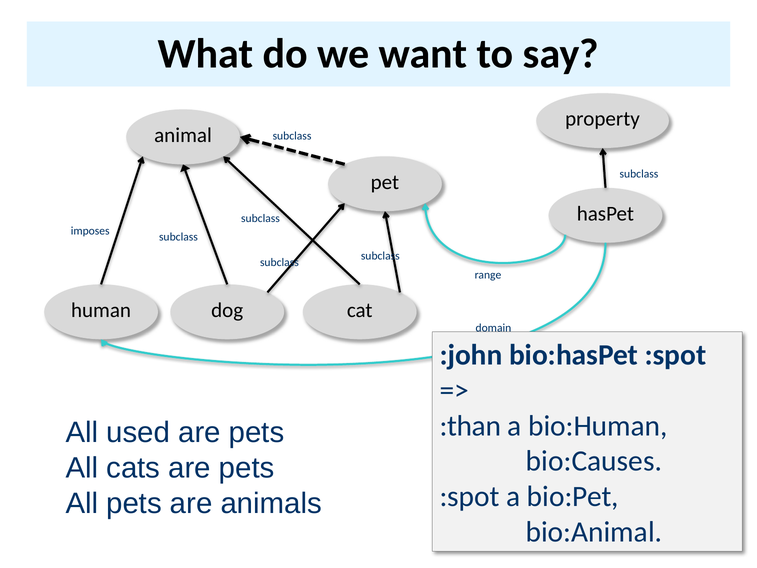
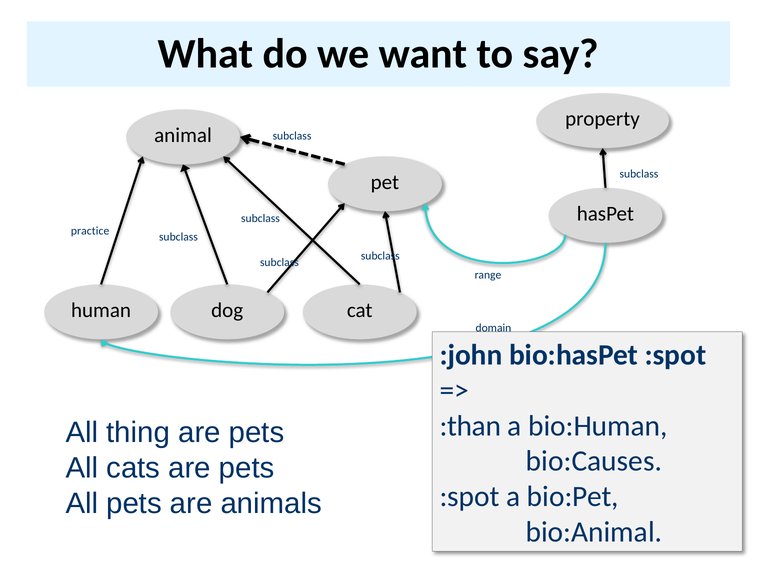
imposes: imposes -> practice
used: used -> thing
